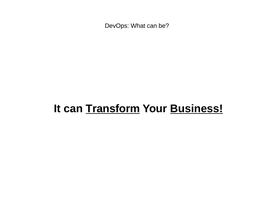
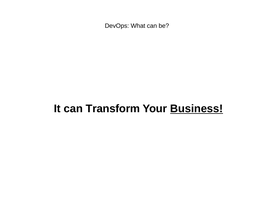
Transform underline: present -> none
